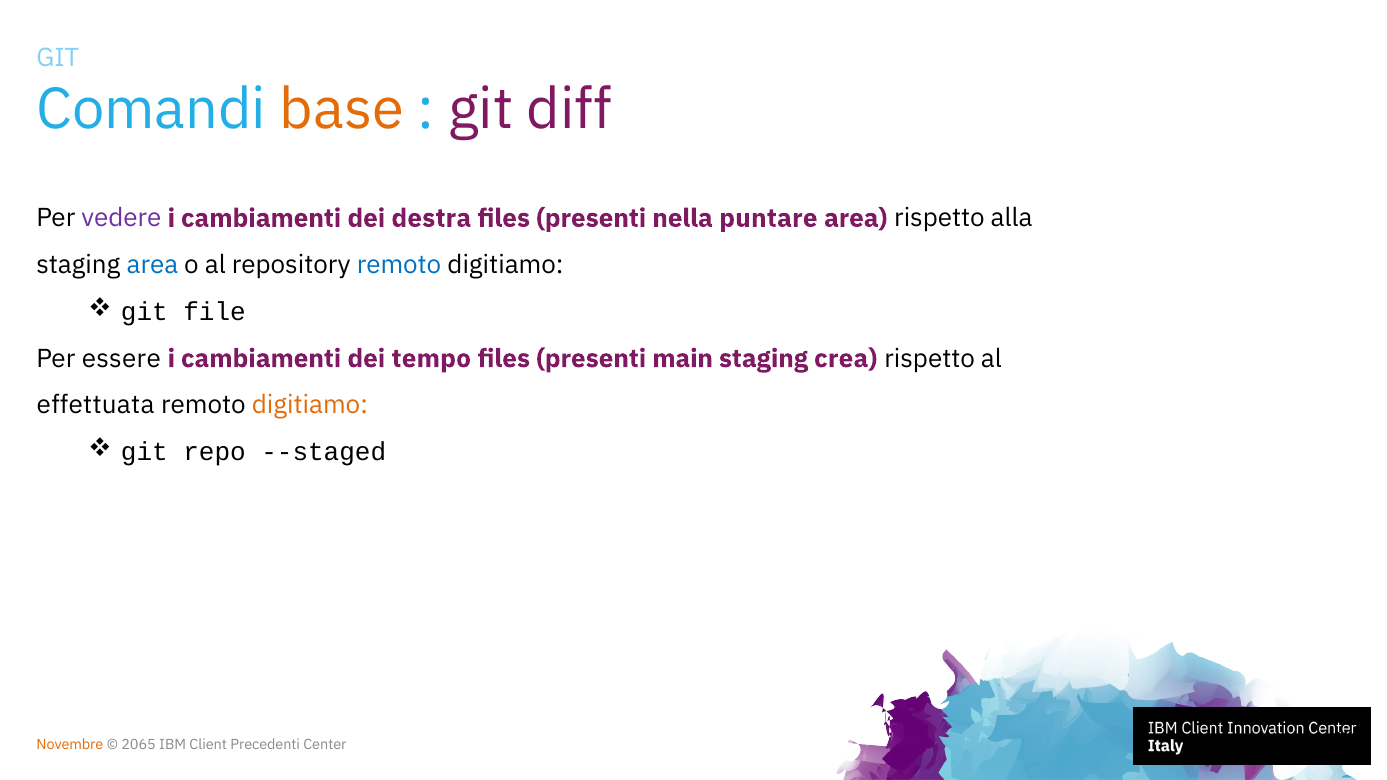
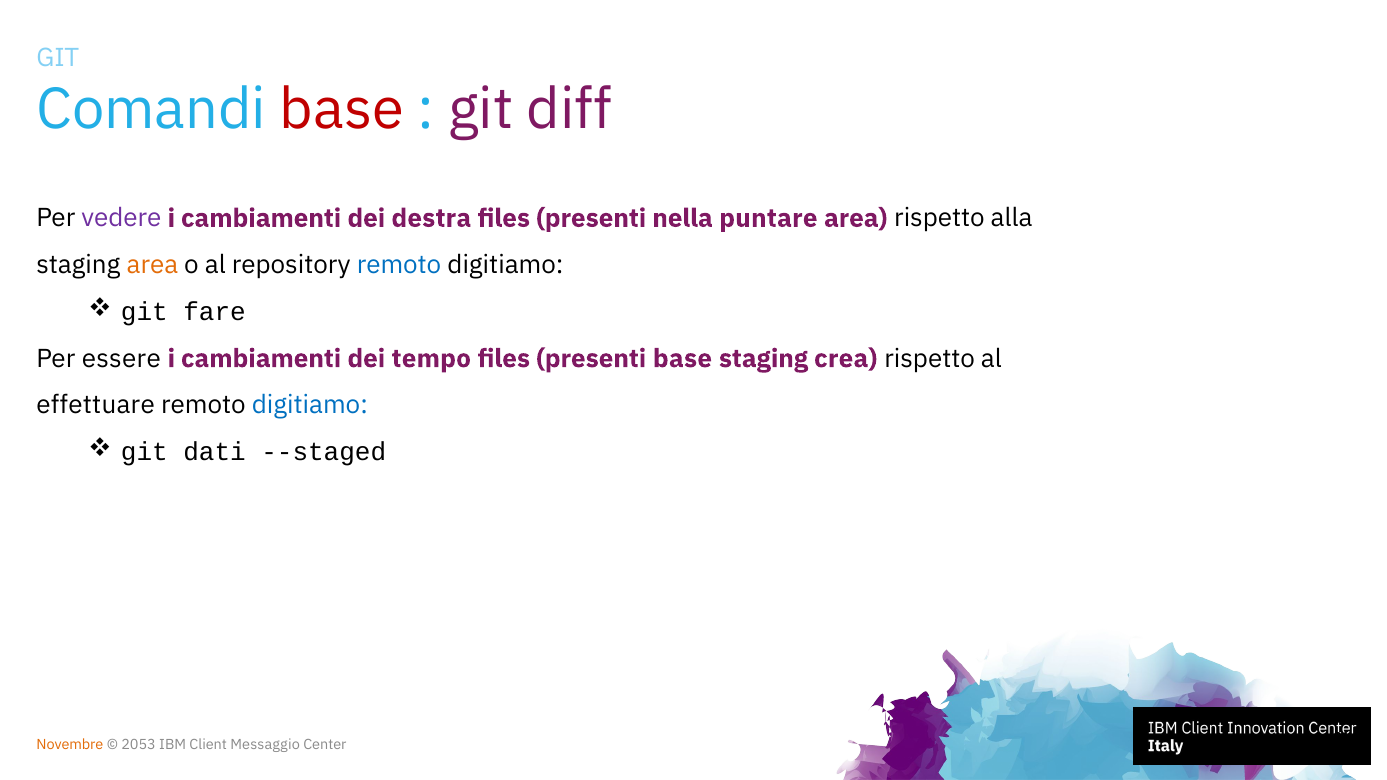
base at (342, 109) colour: orange -> red
area at (152, 265) colour: blue -> orange
file: file -> fare
presenti main: main -> base
effettuata: effettuata -> effettuare
digitiamo at (310, 405) colour: orange -> blue
repo: repo -> dati
2065: 2065 -> 2053
Precedenti: Precedenti -> Messaggio
